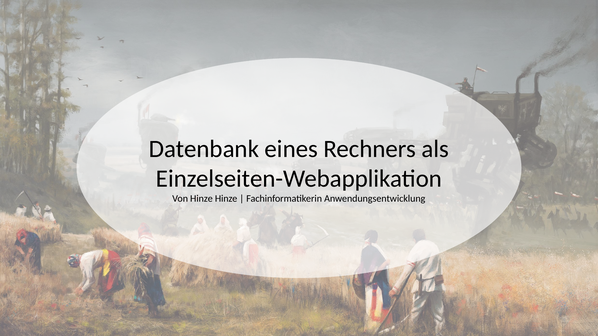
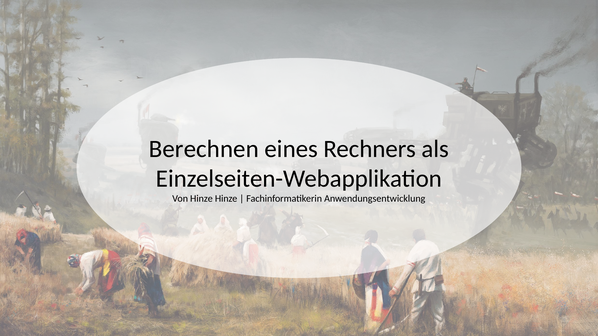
Datenbank: Datenbank -> Berechnen
